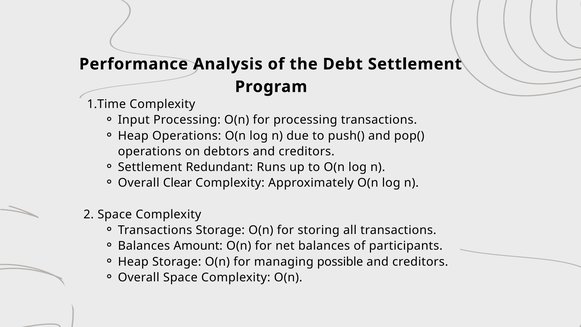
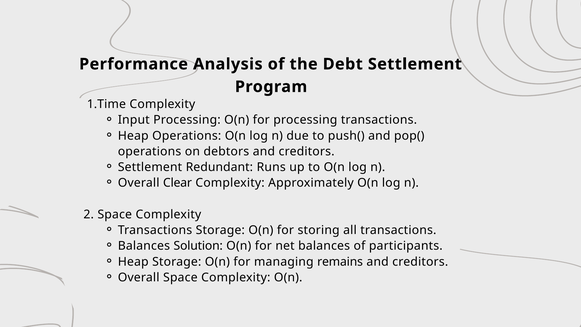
Amount: Amount -> Solution
possible: possible -> remains
